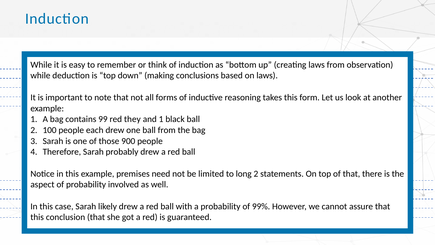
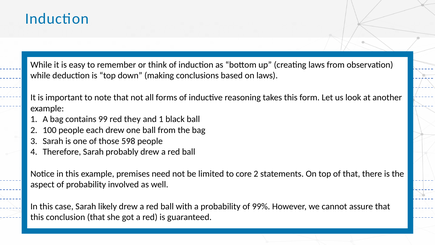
900: 900 -> 598
long: long -> core
